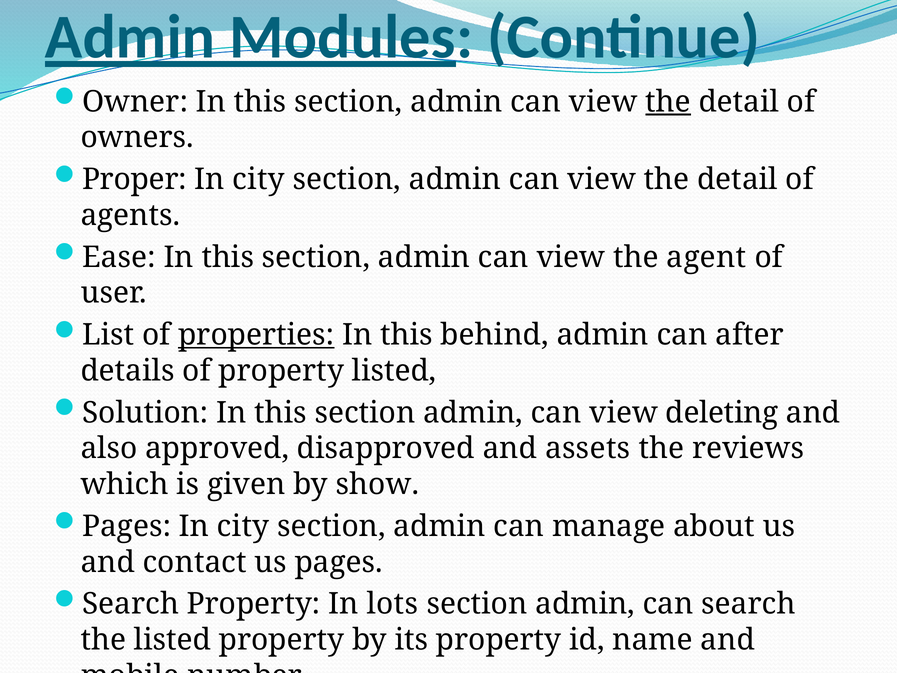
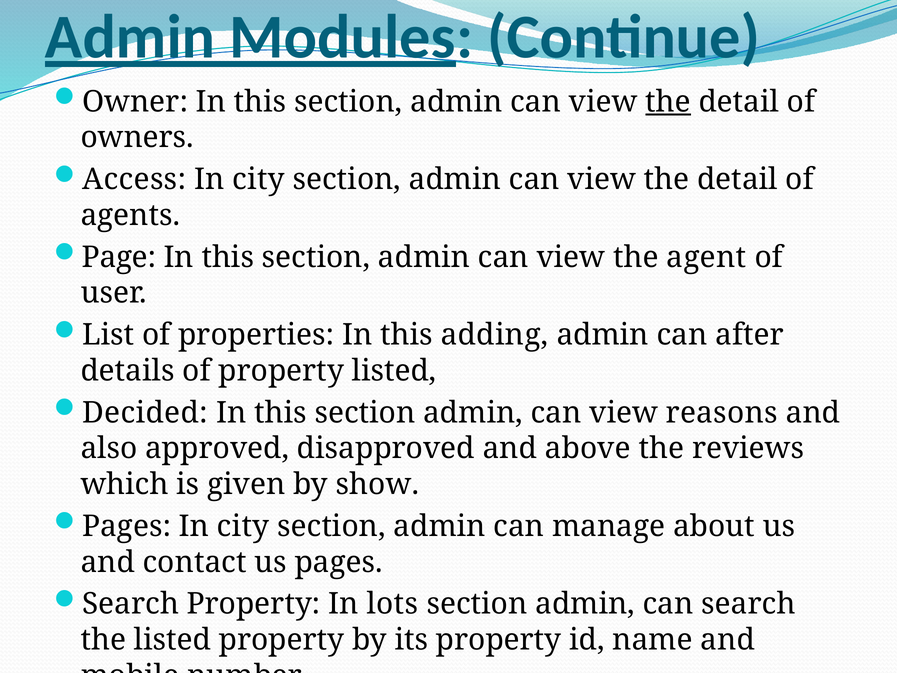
Proper: Proper -> Access
Ease: Ease -> Page
properties underline: present -> none
behind: behind -> adding
Solution: Solution -> Decided
deleting: deleting -> reasons
assets: assets -> above
